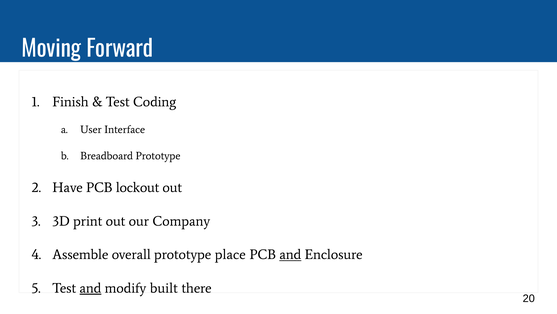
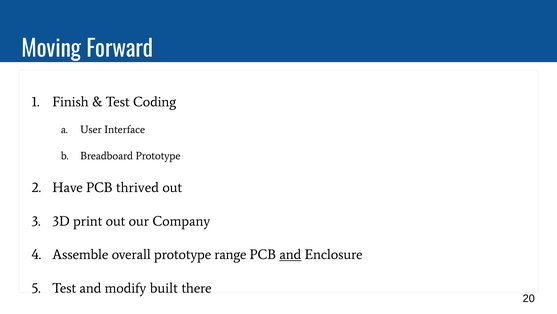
lockout: lockout -> thrived
place: place -> range
and at (90, 288) underline: present -> none
